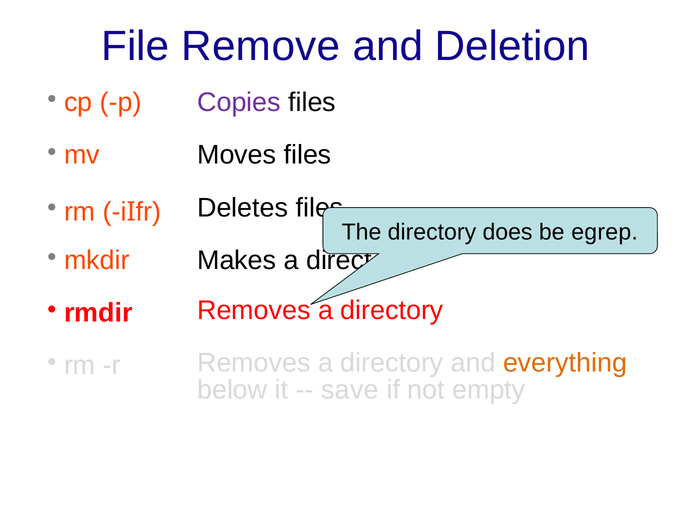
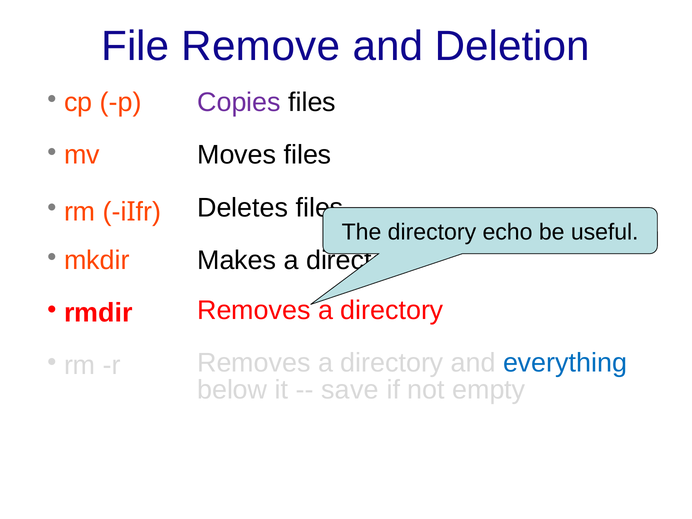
does: does -> echo
egrep: egrep -> useful
everything colour: orange -> blue
